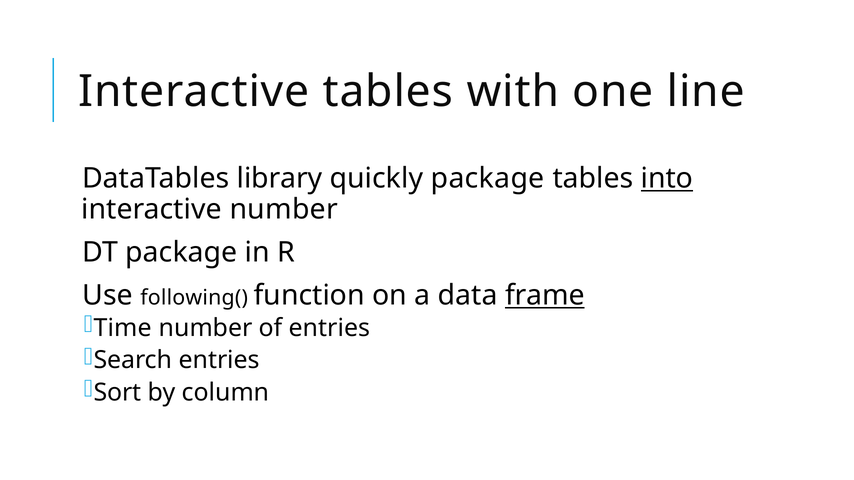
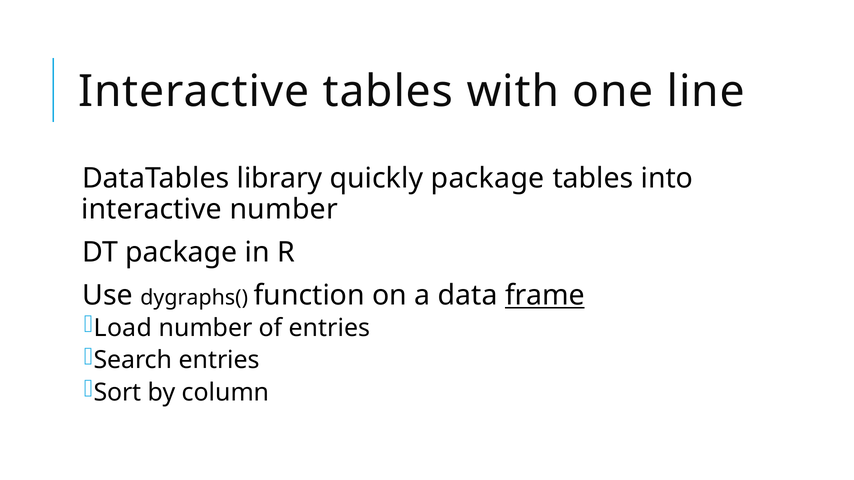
into underline: present -> none
following(: following( -> dygraphs(
Time: Time -> Load
